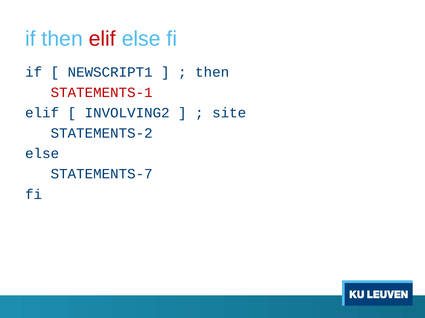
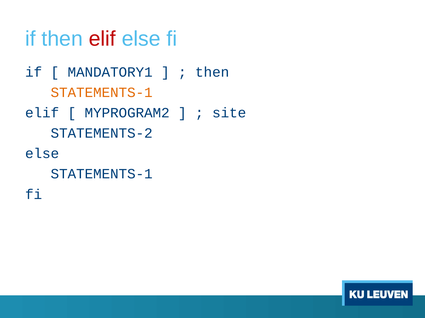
NEWSCRIPT1: NEWSCRIPT1 -> MANDATORY1
STATEMENTS-1 at (102, 93) colour: red -> orange
INVOLVING2: INVOLVING2 -> MYPROGRAM2
STATEMENTS-7 at (102, 174): STATEMENTS-7 -> STATEMENTS-1
